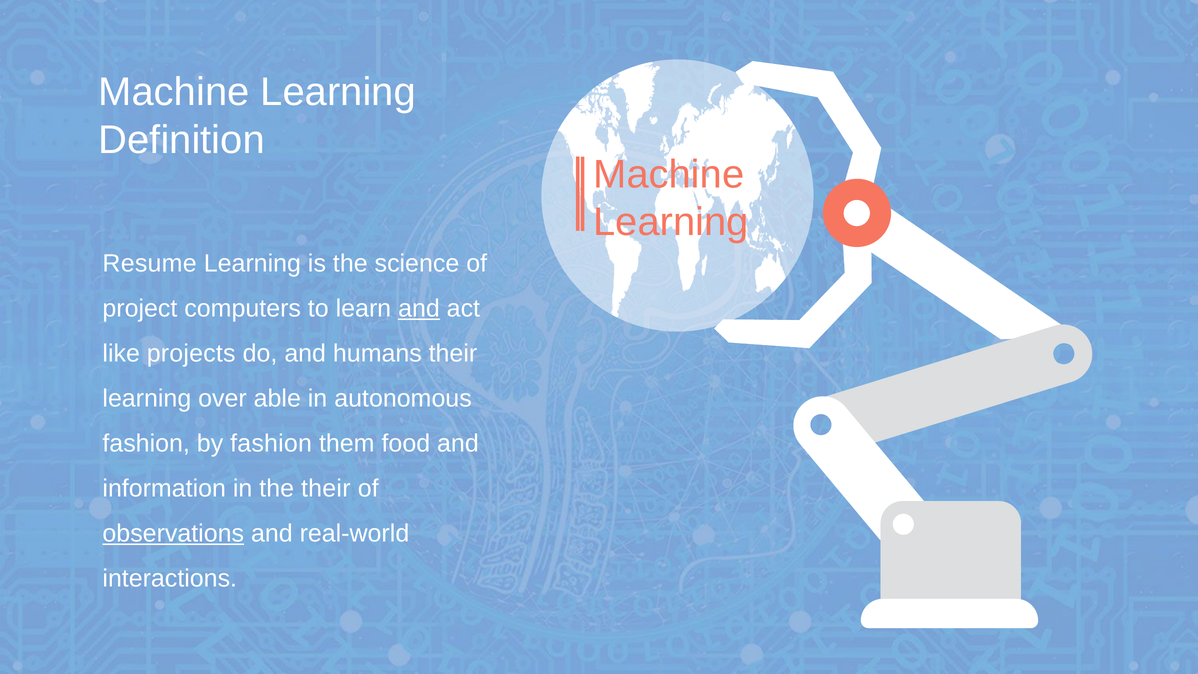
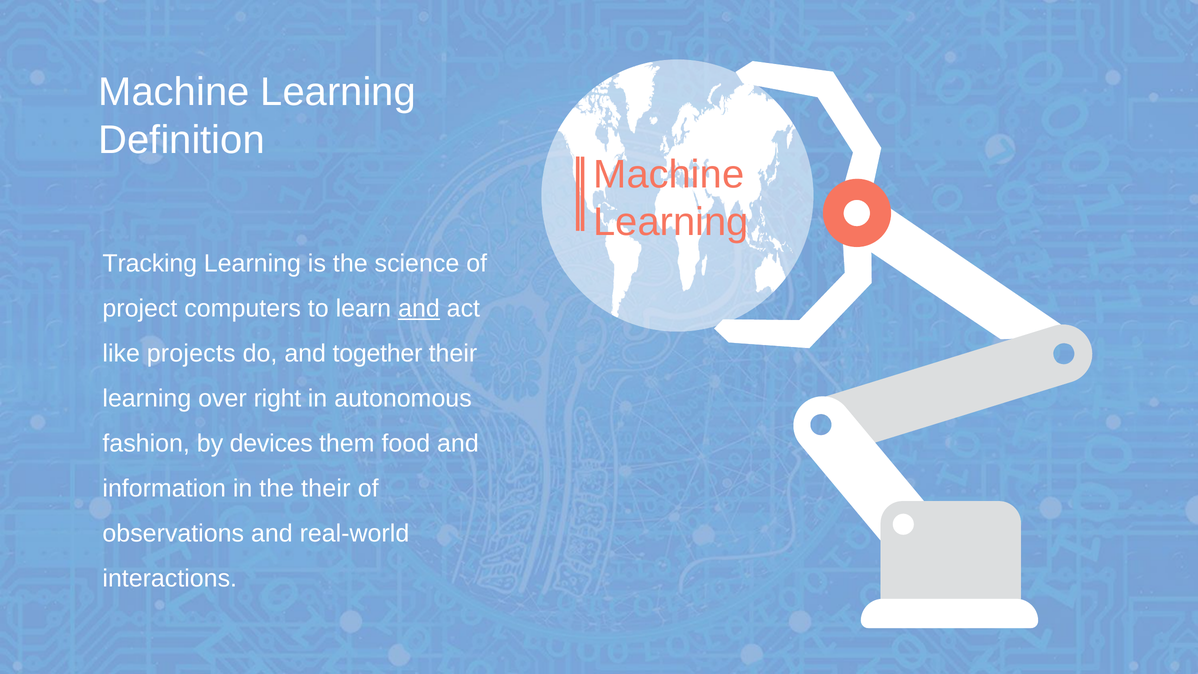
Resume: Resume -> Tracking
humans: humans -> together
able: able -> right
by fashion: fashion -> devices
observations underline: present -> none
